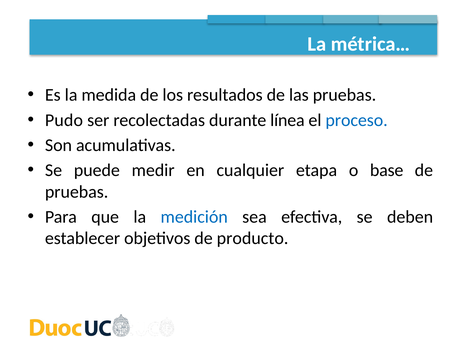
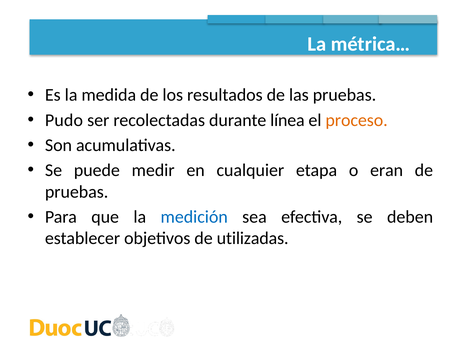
proceso colour: blue -> orange
base: base -> eran
producto: producto -> utilizadas
